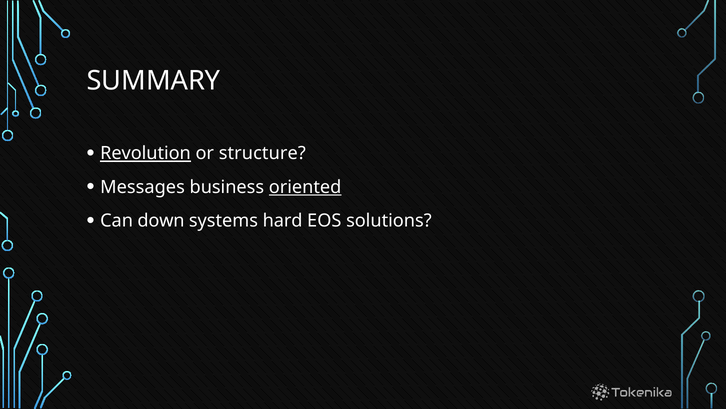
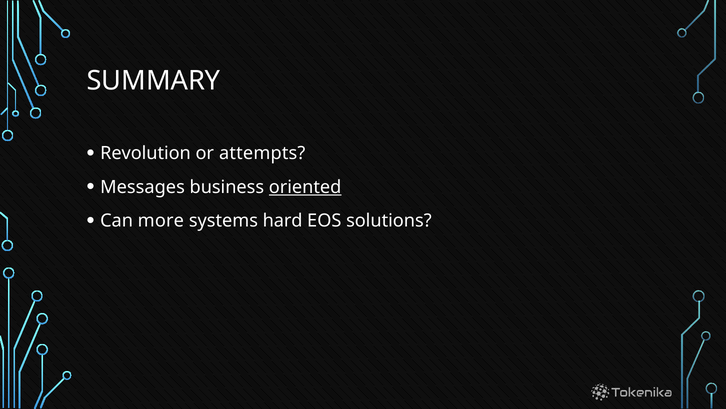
Revolution underline: present -> none
structure: structure -> attempts
down: down -> more
